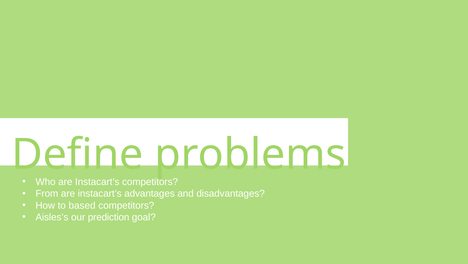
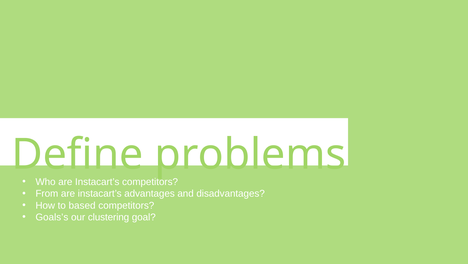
Aisles’s: Aisles’s -> Goals’s
prediction: prediction -> clustering
